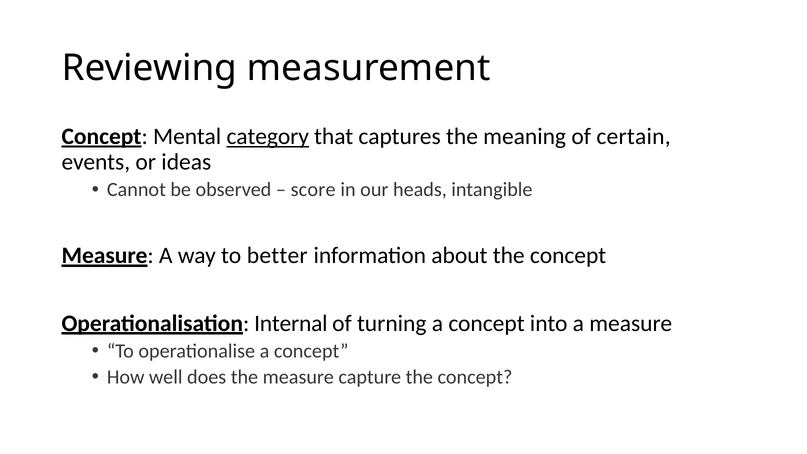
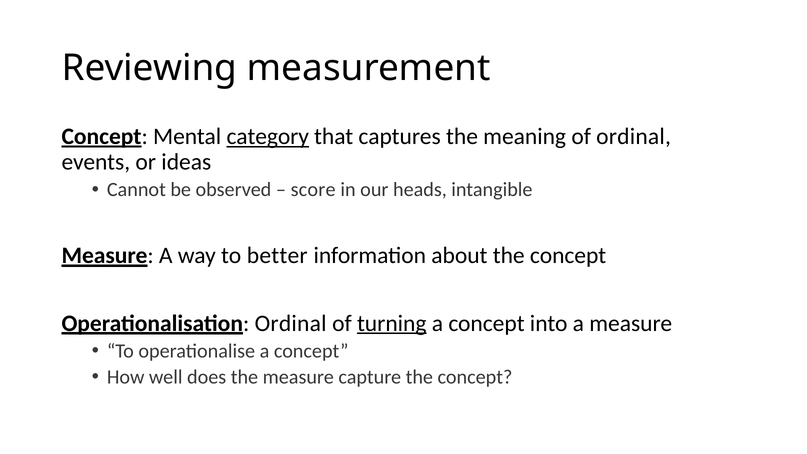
of certain: certain -> ordinal
Operationalisation Internal: Internal -> Ordinal
turning underline: none -> present
